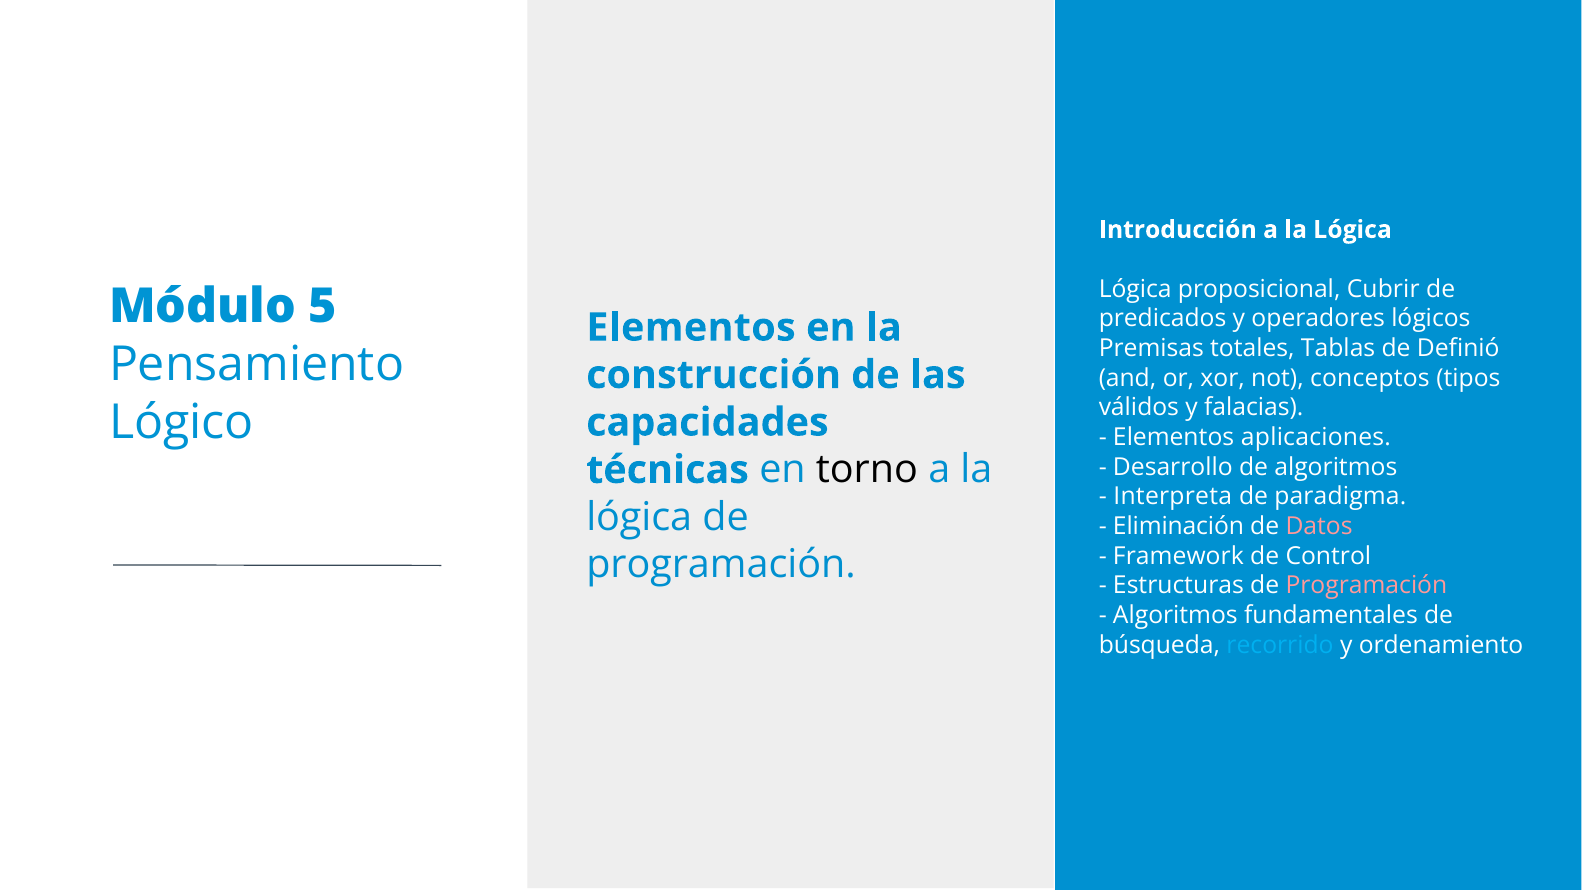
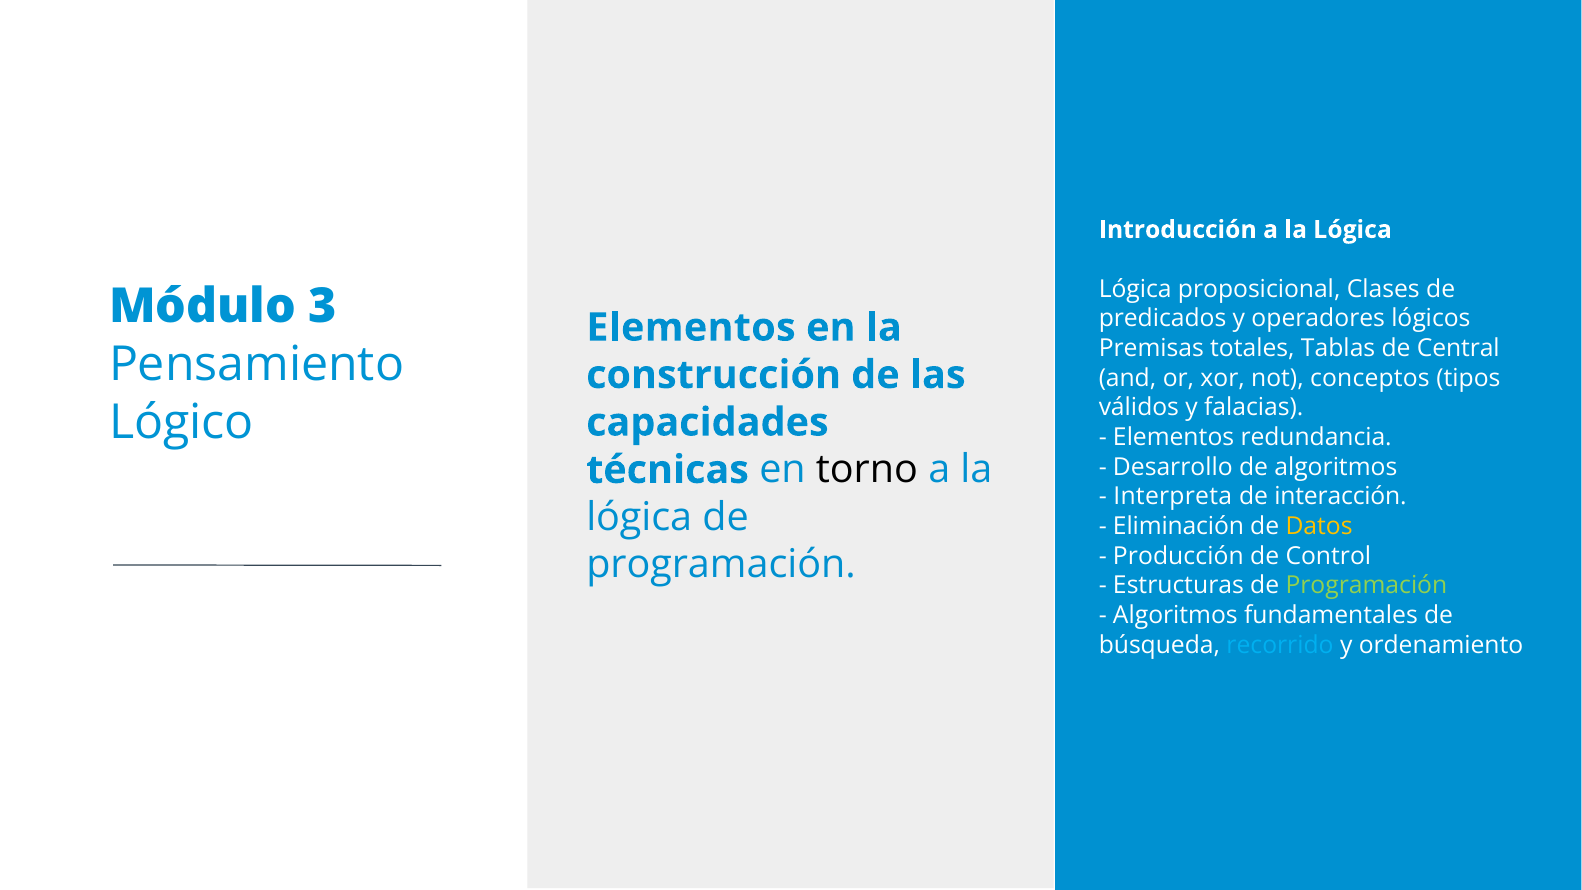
Cubrir: Cubrir -> Clases
5: 5 -> 3
Definió: Definió -> Central
aplicaciones: aplicaciones -> redundancia
paradigma: paradigma -> interacción
Datos colour: pink -> yellow
Framework: Framework -> Producción
Programación at (1366, 586) colour: pink -> light green
